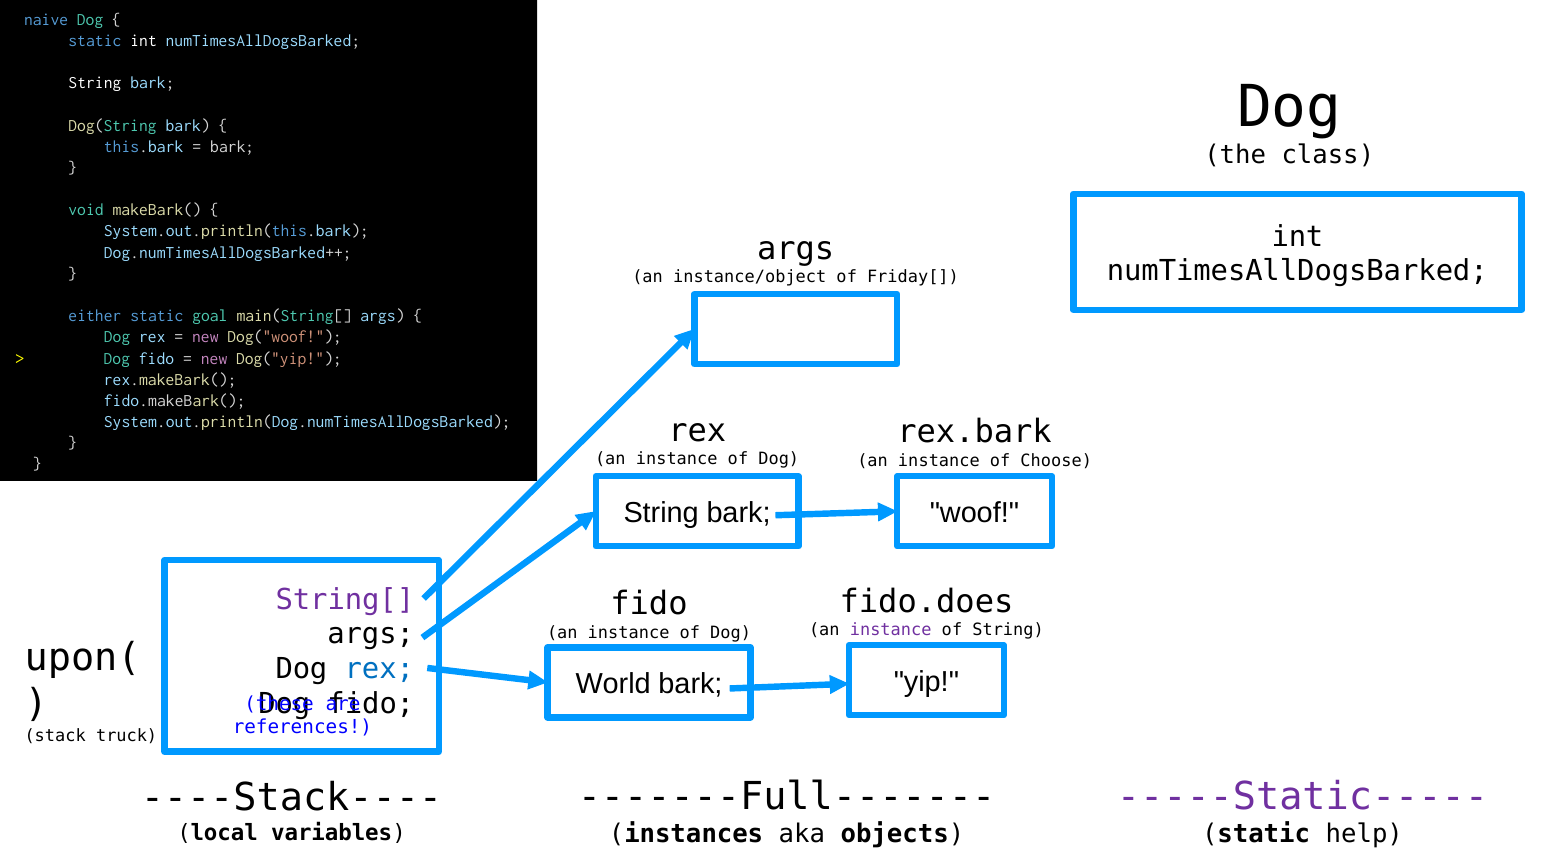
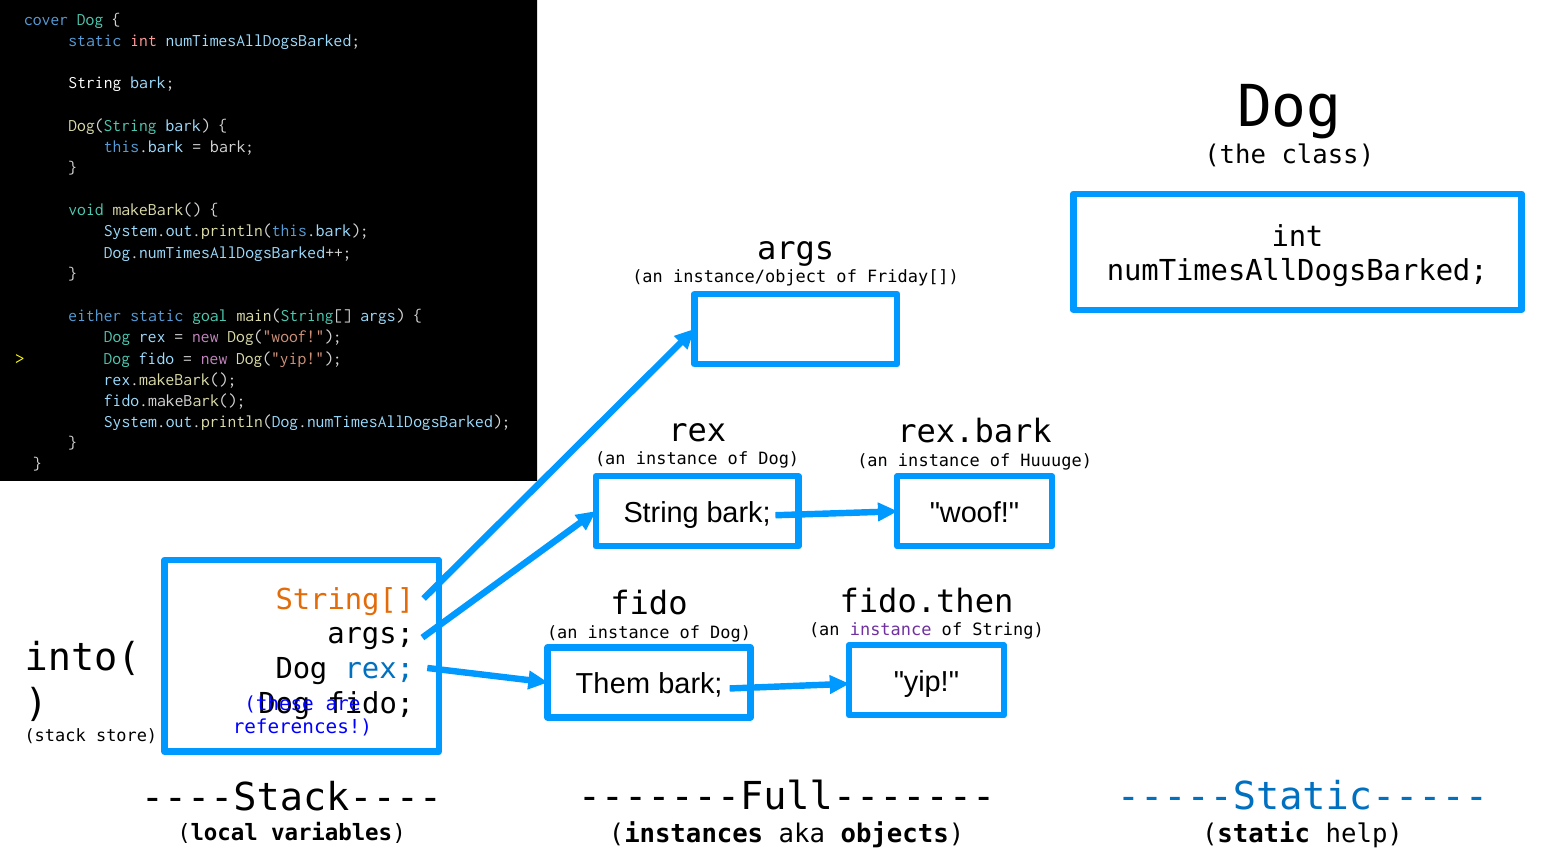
naive: naive -> cover
int at (144, 41) colour: white -> pink
Choose: Choose -> Huuuge
String[ colour: purple -> orange
fido.does: fido.does -> fido.then
upon(: upon( -> into(
World: World -> Them
truck: truck -> store
-----Static----- colour: purple -> blue
